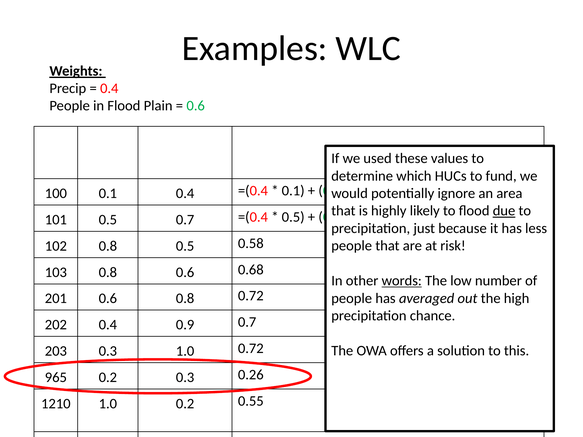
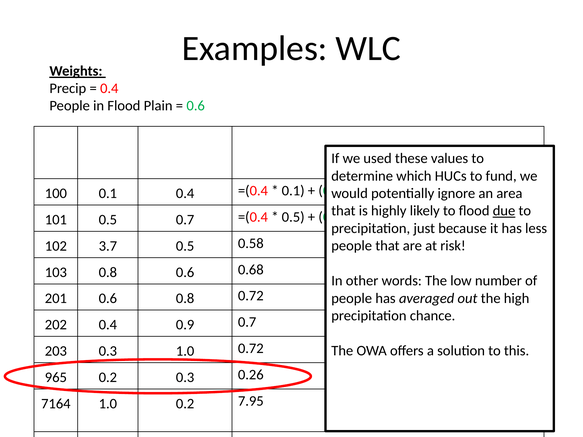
102 0.8: 0.8 -> 3.7
words underline: present -> none
1210: 1210 -> 7164
0.55: 0.55 -> 7.95
